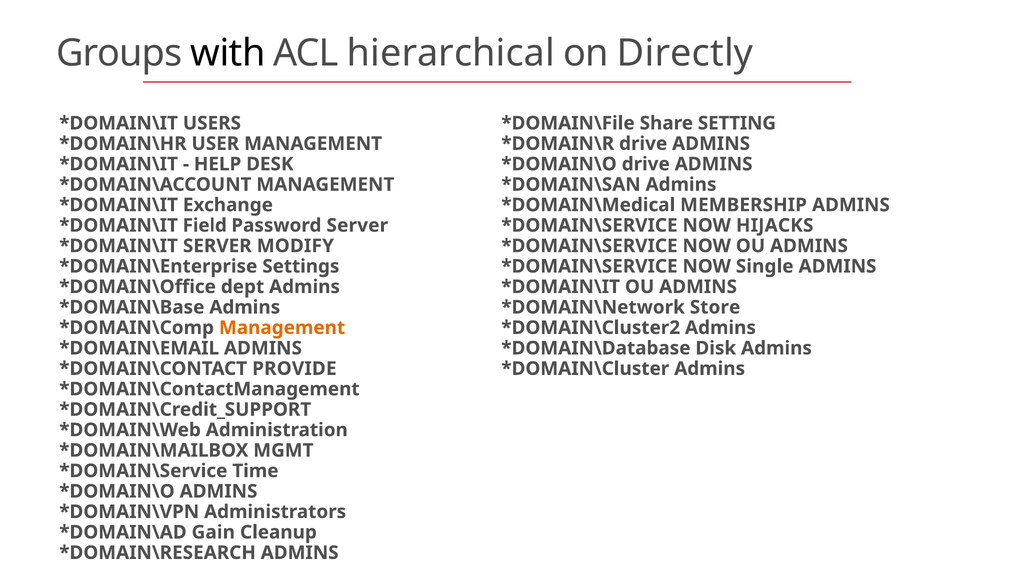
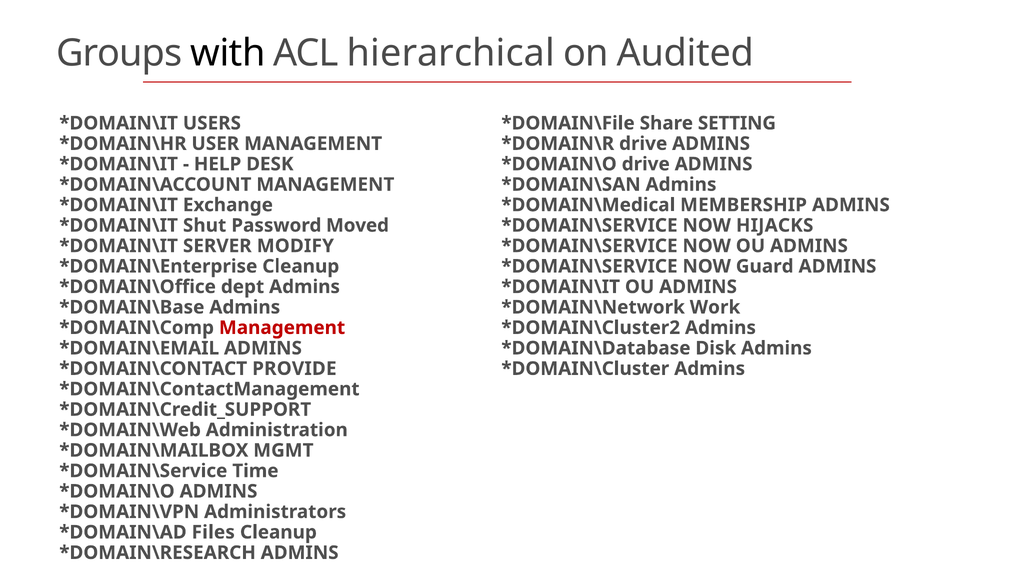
Directly: Directly -> Audited
Field: Field -> Shut
Password Server: Server -> Moved
Settings at (301, 266): Settings -> Cleanup
Single: Single -> Guard
Store: Store -> Work
Management at (282, 327) colour: orange -> red
Gain: Gain -> Files
